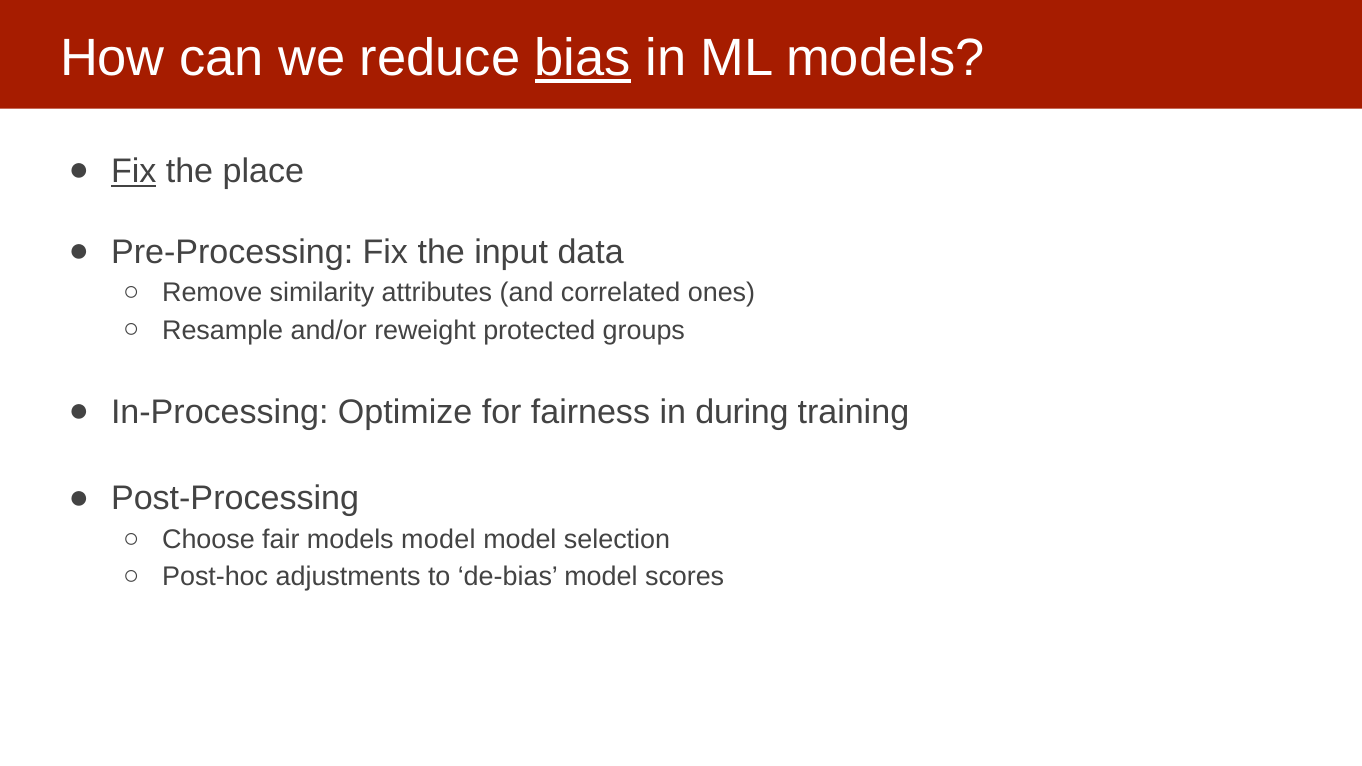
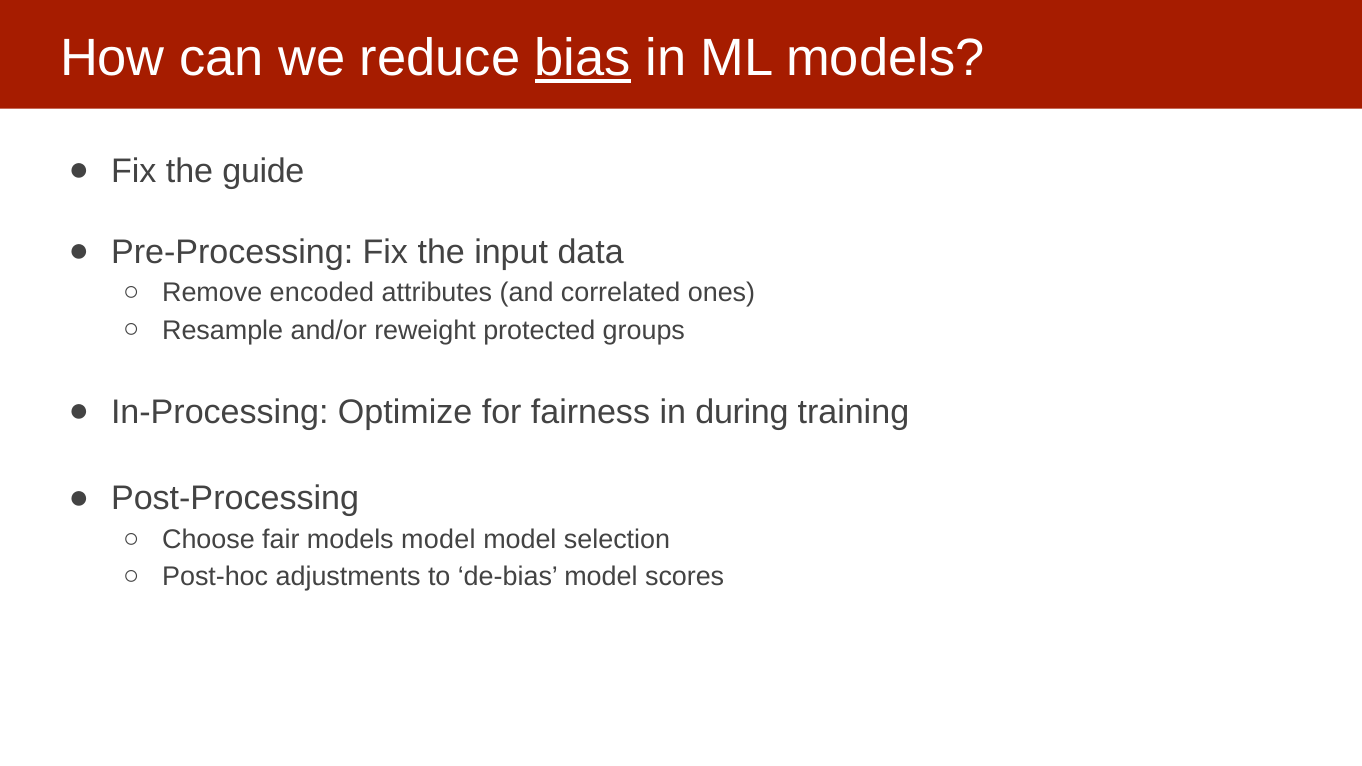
Fix at (134, 171) underline: present -> none
place: place -> guide
similarity: similarity -> encoded
